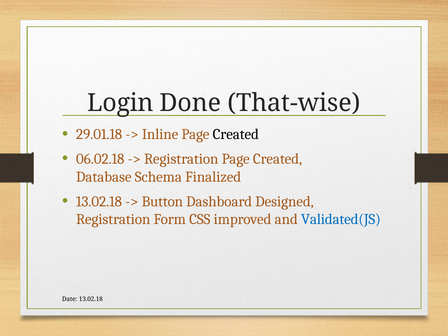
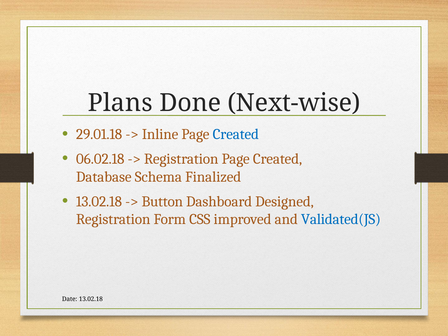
Login: Login -> Plans
That-wise: That-wise -> Next-wise
Created at (236, 134) colour: black -> blue
